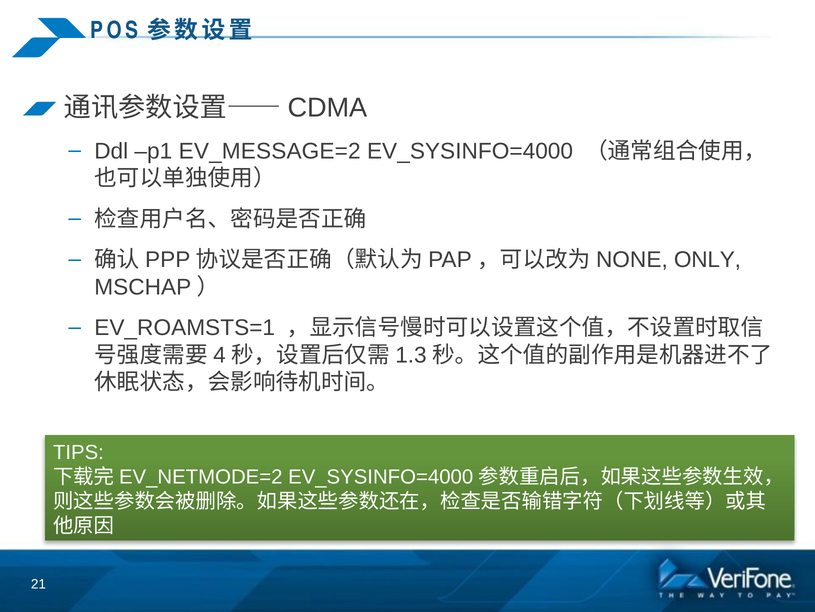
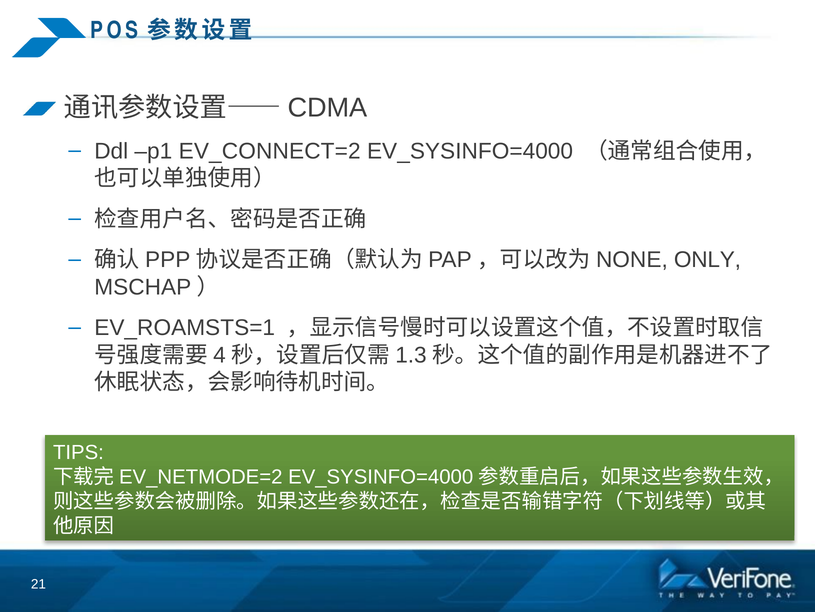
EV_MESSAGE=2: EV_MESSAGE=2 -> EV_CONNECT=2
